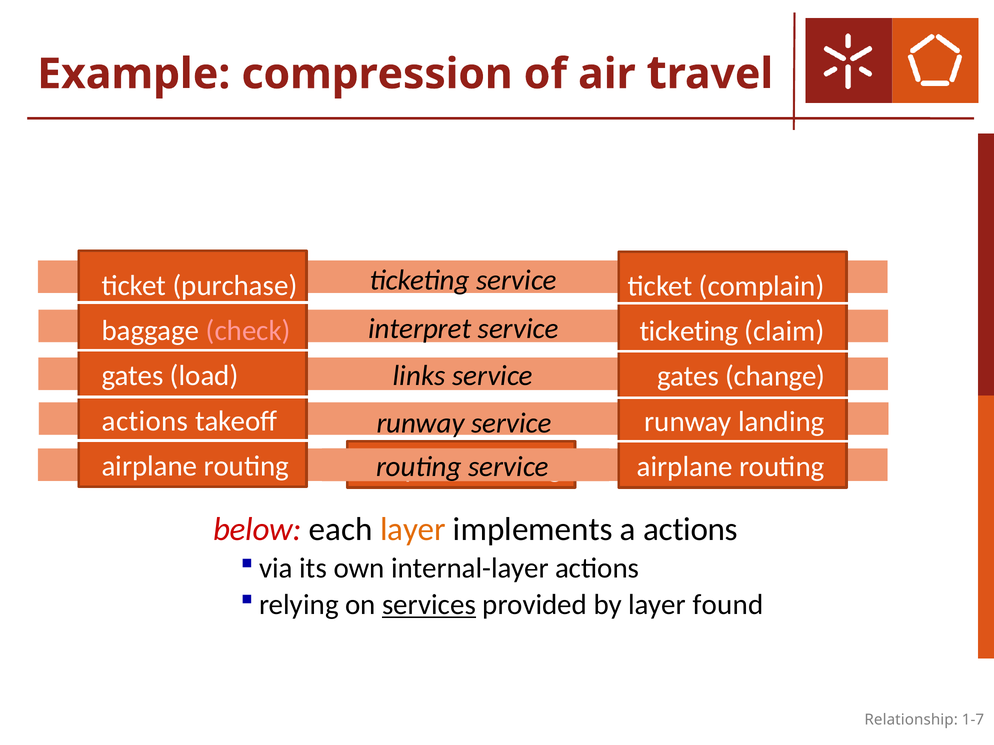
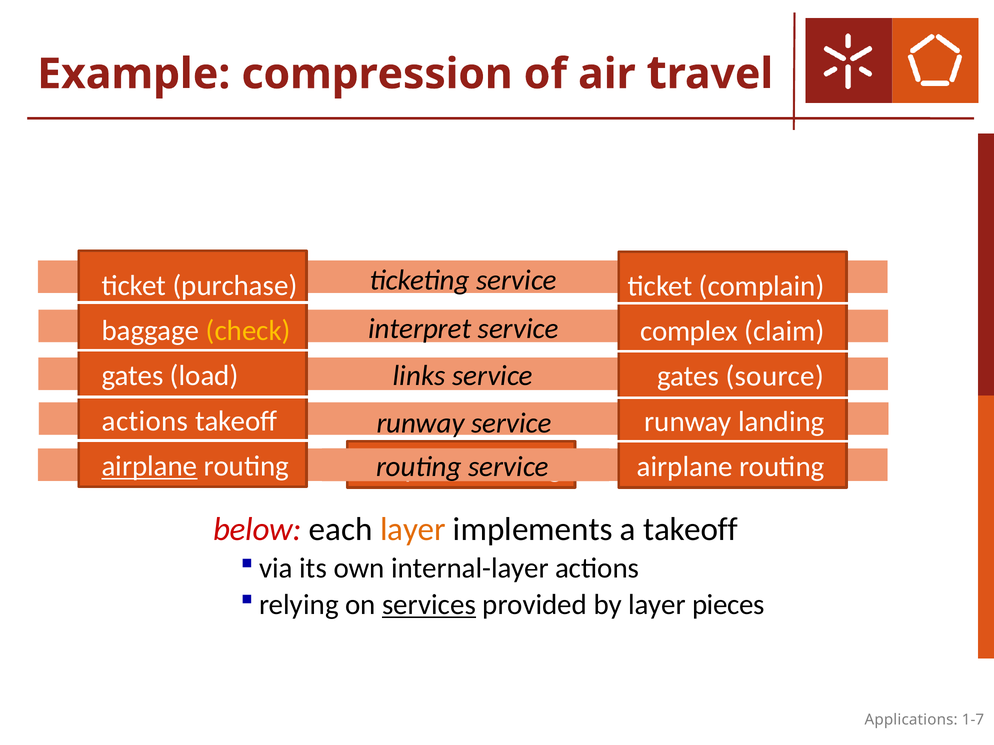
check colour: pink -> yellow
ticketing at (689, 331): ticketing -> complex
change: change -> source
airplane at (149, 467) underline: none -> present
a actions: actions -> takeoff
found: found -> pieces
Relationship: Relationship -> Applications
